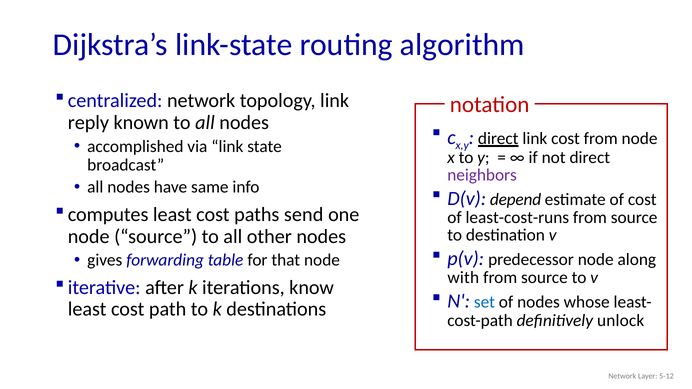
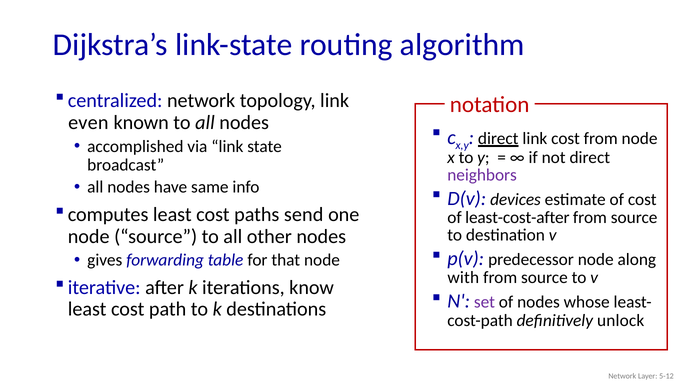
reply: reply -> even
depend: depend -> devices
least-cost-runs: least-cost-runs -> least-cost-after
set colour: blue -> purple
